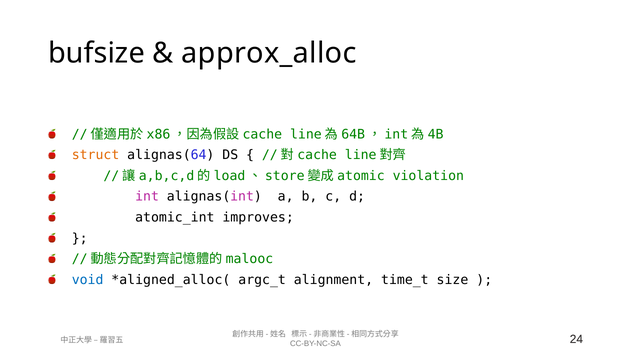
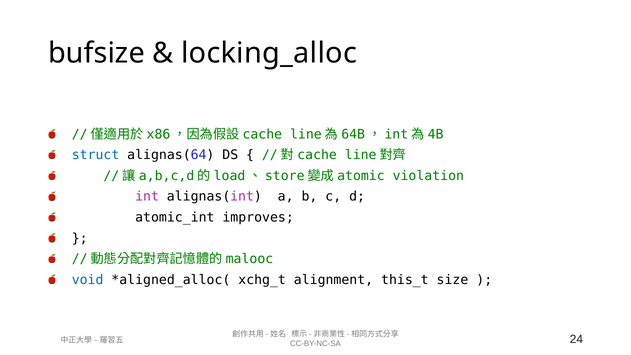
approx_alloc: approx_alloc -> locking_alloc
struct colour: orange -> blue
argc_t: argc_t -> xchg_t
time_t: time_t -> this_t
